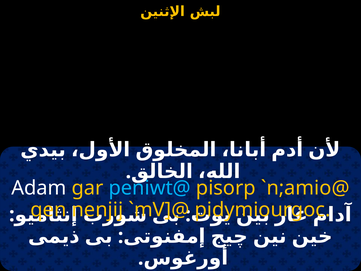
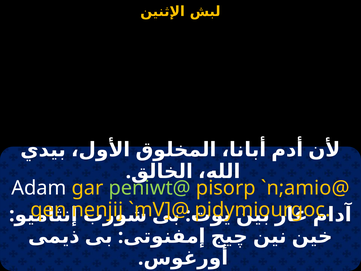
peniwt@ colour: light blue -> light green
